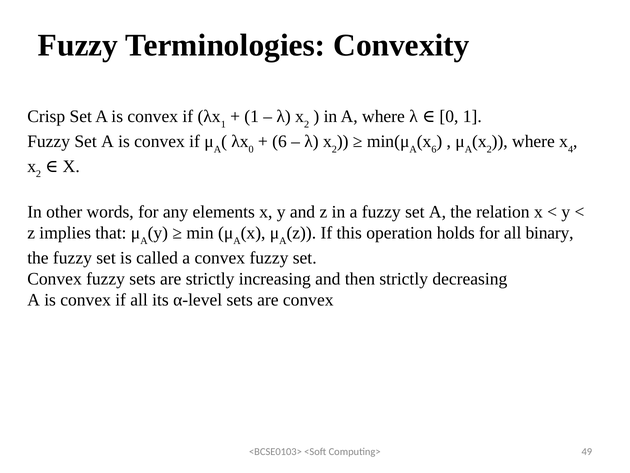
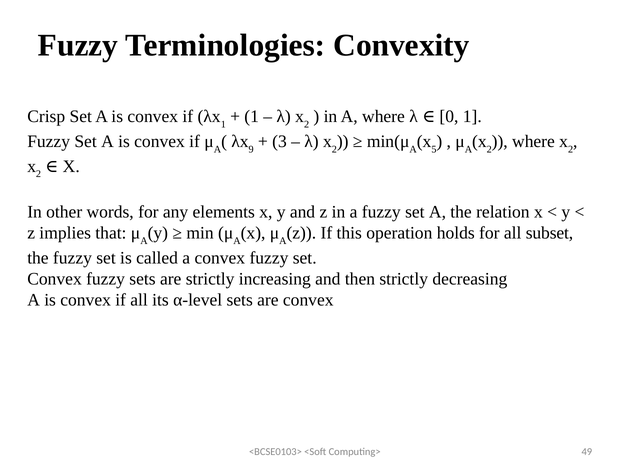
0 at (251, 149): 0 -> 9
6 at (280, 141): 6 -> 3
x 6: 6 -> 5
where x 4: 4 -> 2
binary: binary -> subset
